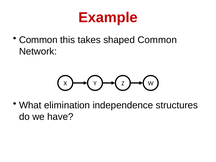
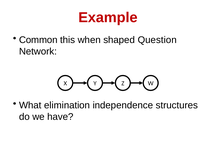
takes: takes -> when
shaped Common: Common -> Question
